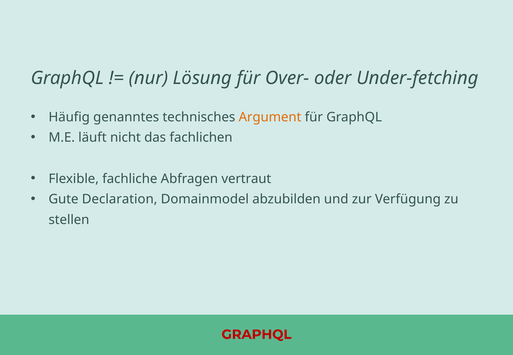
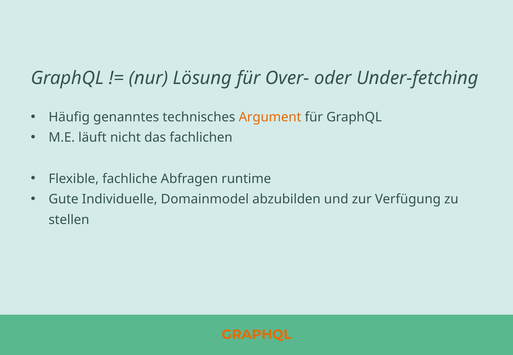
vertraut: vertraut -> runtime
Declaration: Declaration -> Individuelle
GRAPHQL at (257, 335) colour: red -> orange
